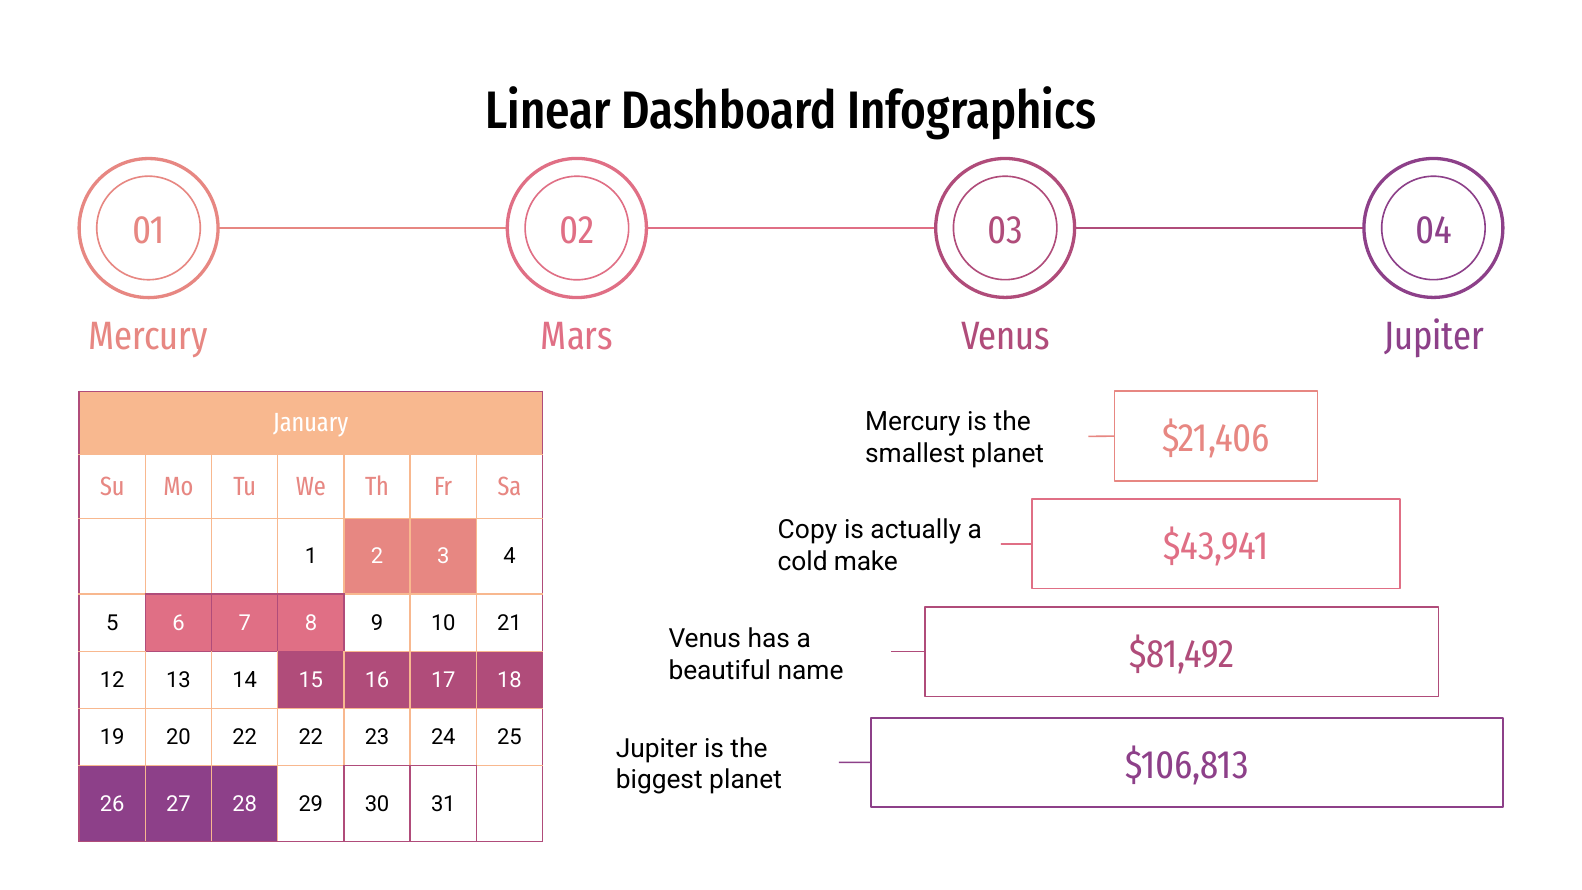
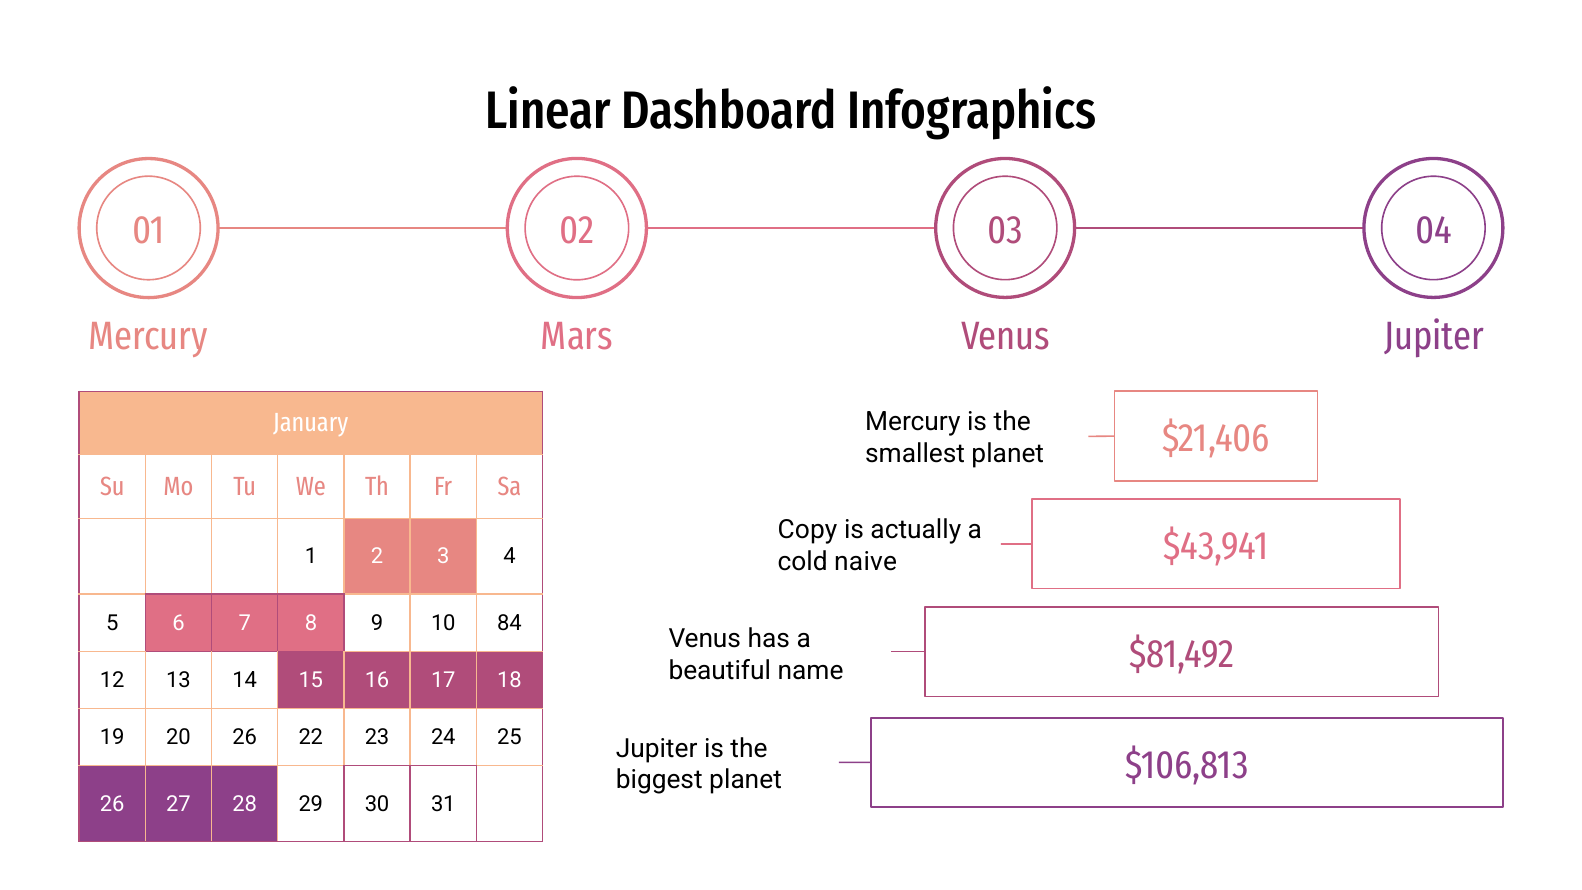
make: make -> naive
21: 21 -> 84
20 22: 22 -> 26
